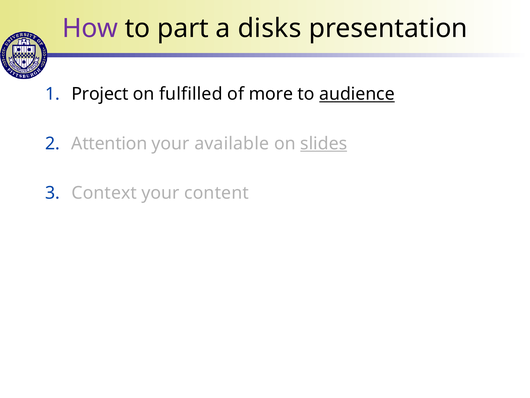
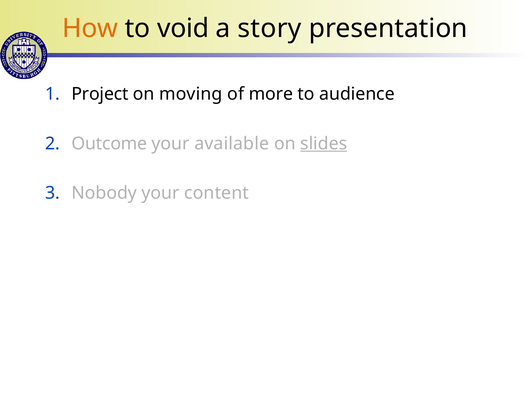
How colour: purple -> orange
part: part -> void
disks: disks -> story
fulfilled: fulfilled -> moving
audience underline: present -> none
Attention: Attention -> Outcome
Context: Context -> Nobody
